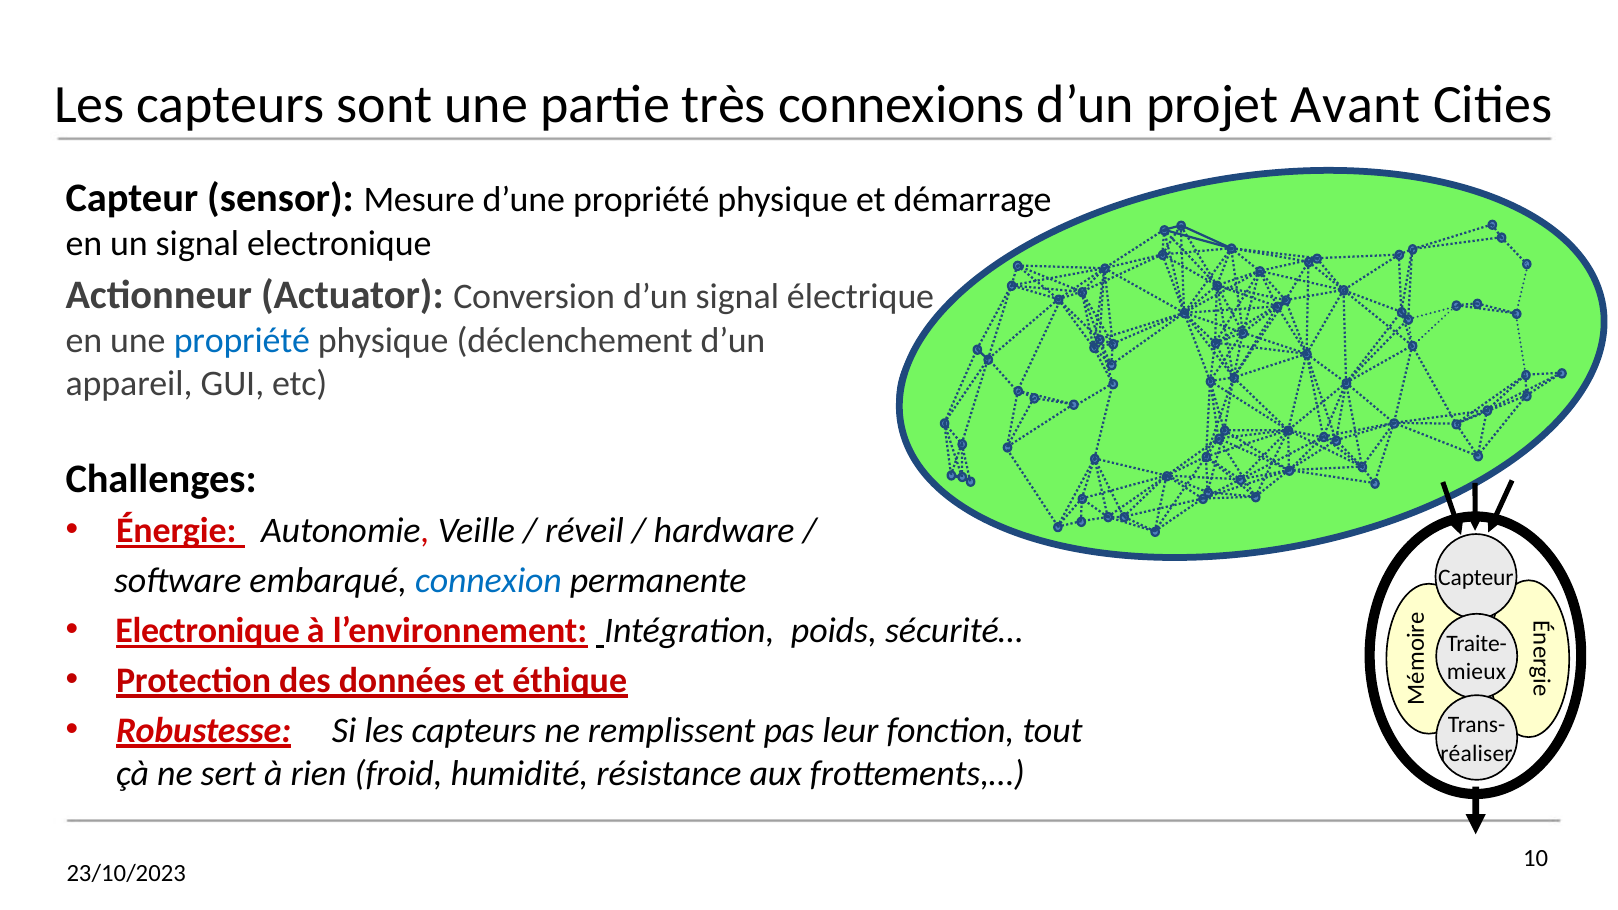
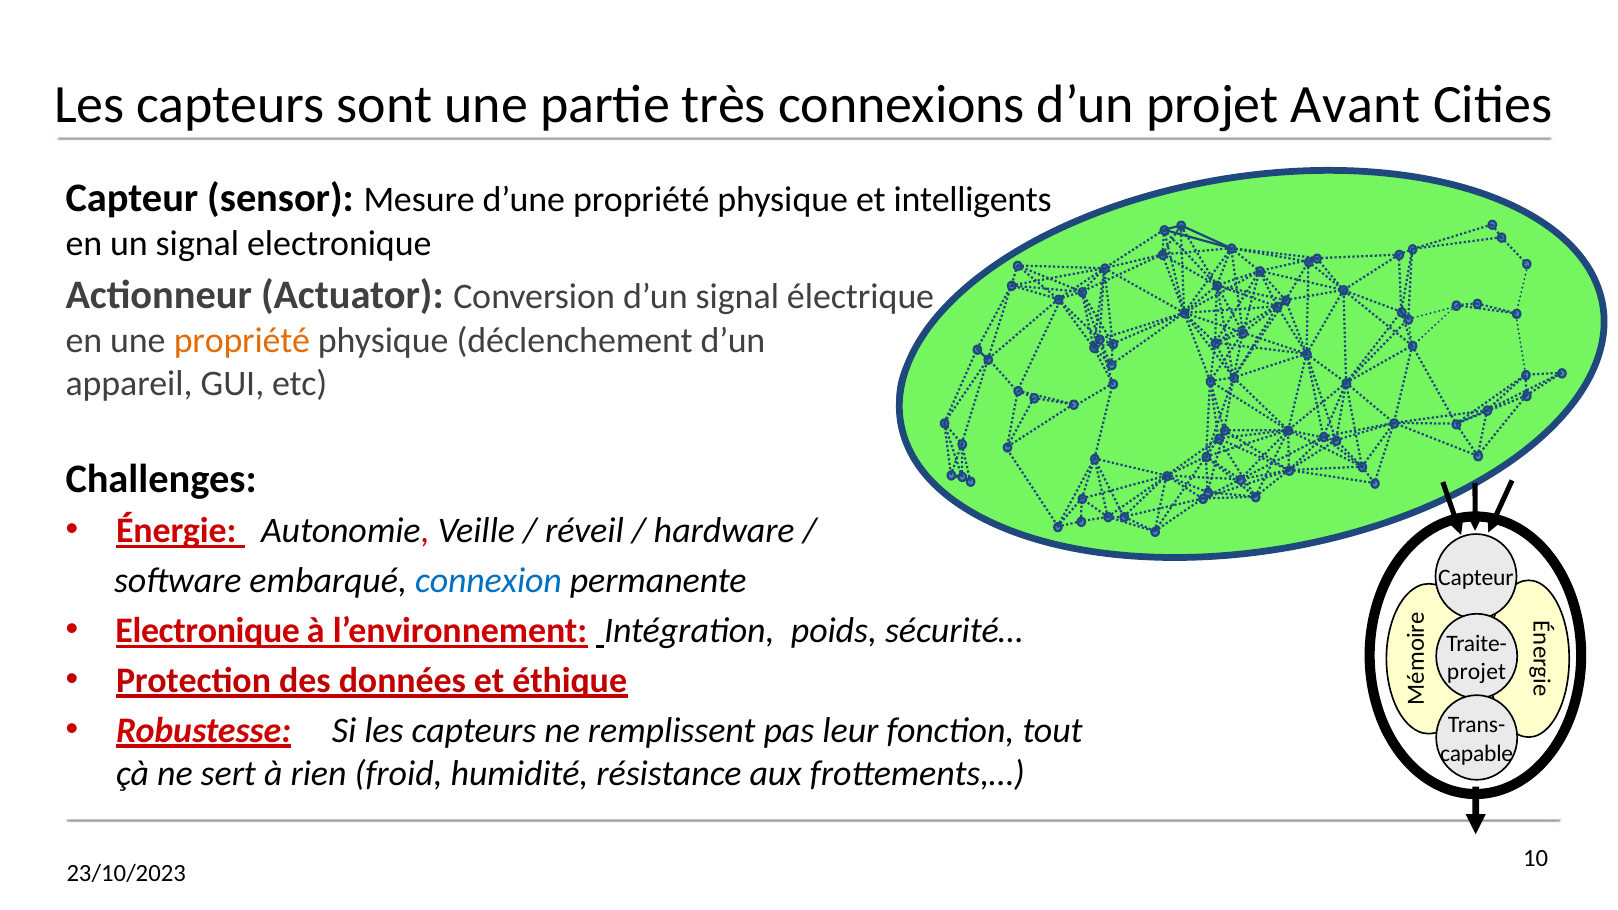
démarrage: démarrage -> intelligents
propriété at (242, 341) colour: blue -> orange
mieux at (1477, 672): mieux -> projet
réaliser: réaliser -> capable
